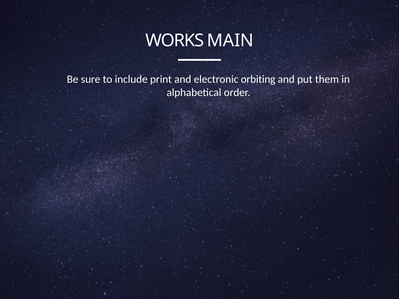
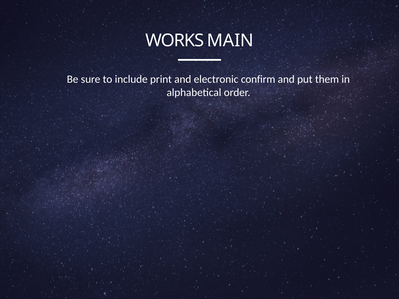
orbiting: orbiting -> confirm
